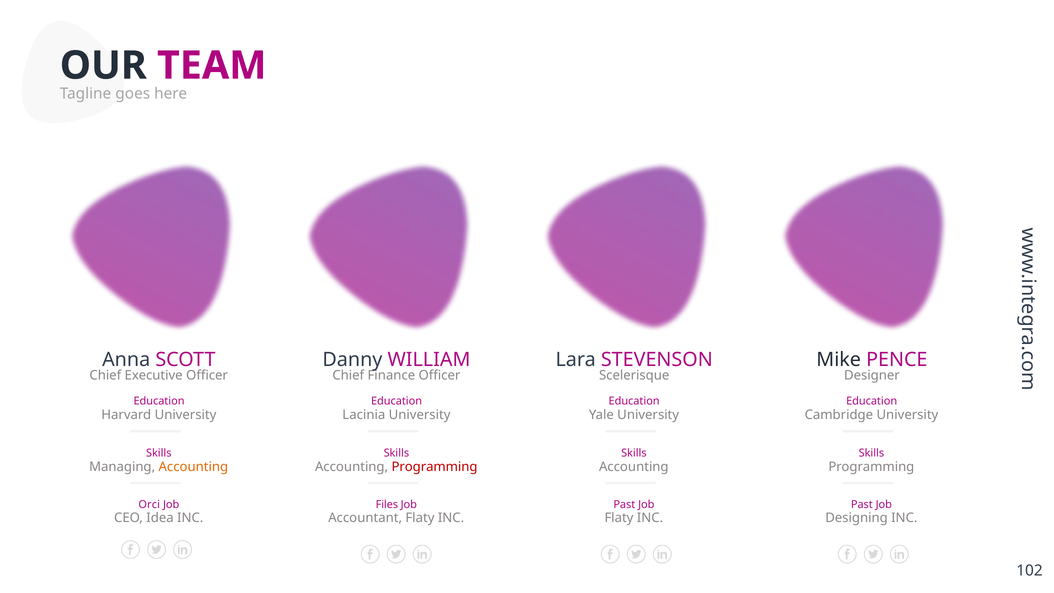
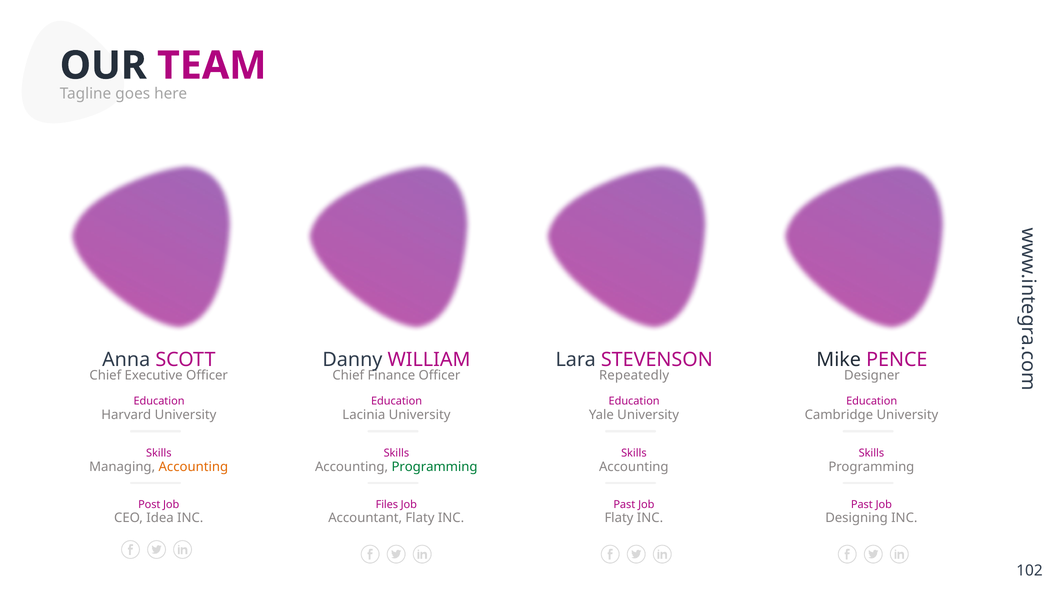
Scelerisque: Scelerisque -> Repeatedly
Programming at (435, 467) colour: red -> green
Orci: Orci -> Post
